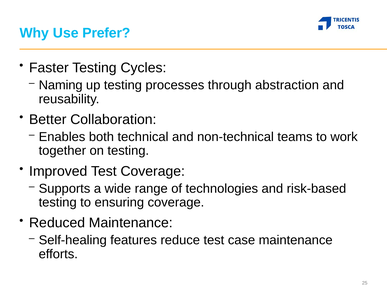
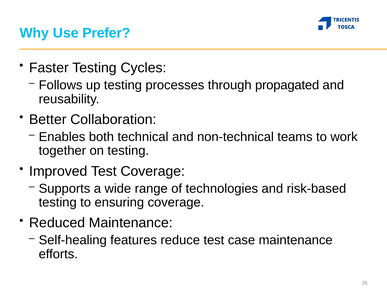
Naming: Naming -> Follows
abstraction: abstraction -> propagated
